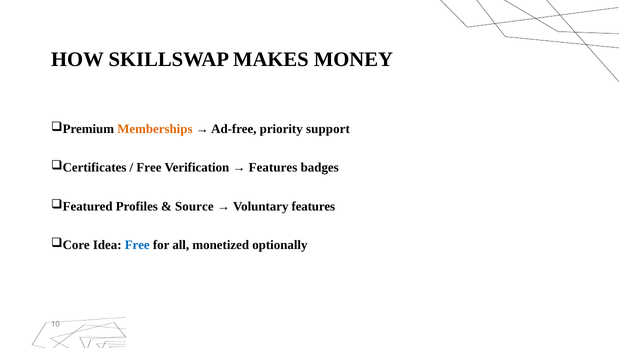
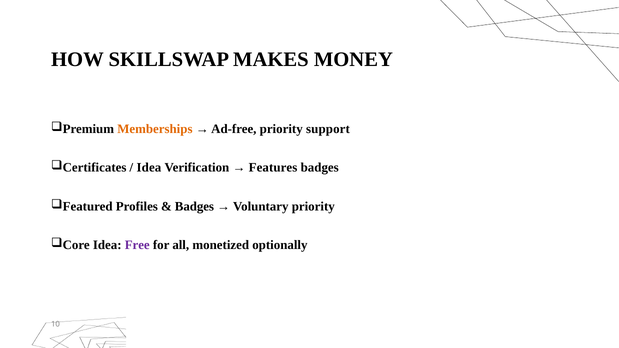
Free at (149, 168): Free -> Idea
Source at (194, 206): Source -> Badges
Voluntary features: features -> priority
Free at (137, 245) colour: blue -> purple
